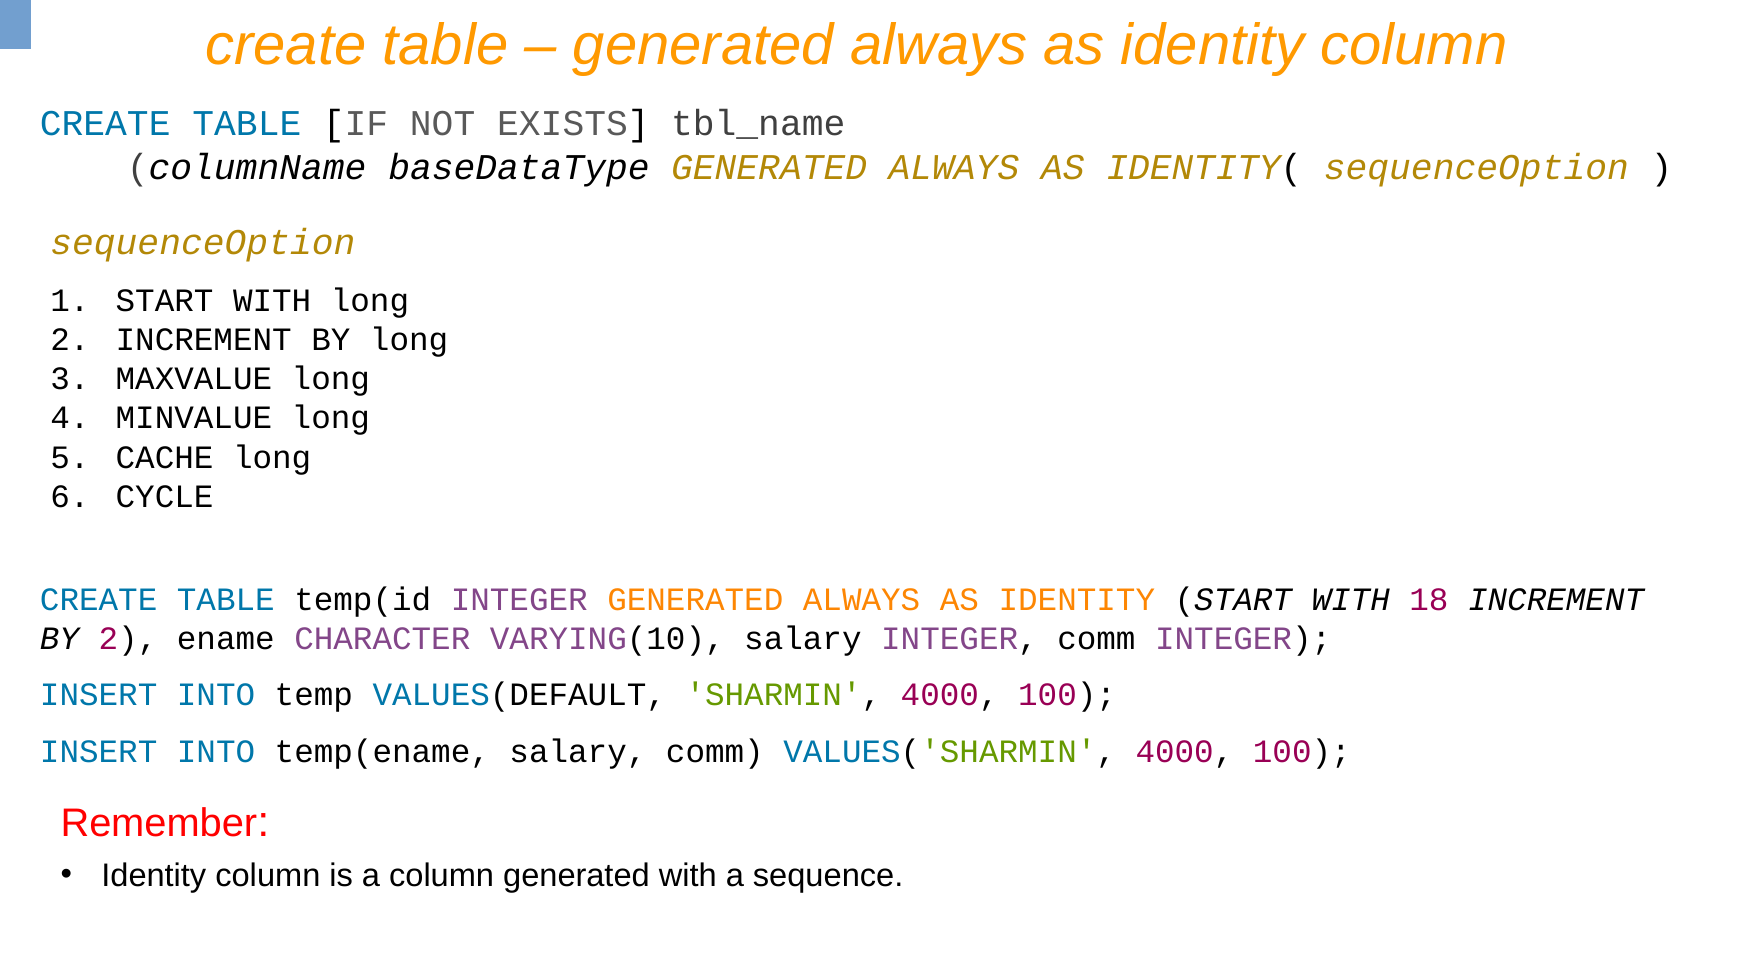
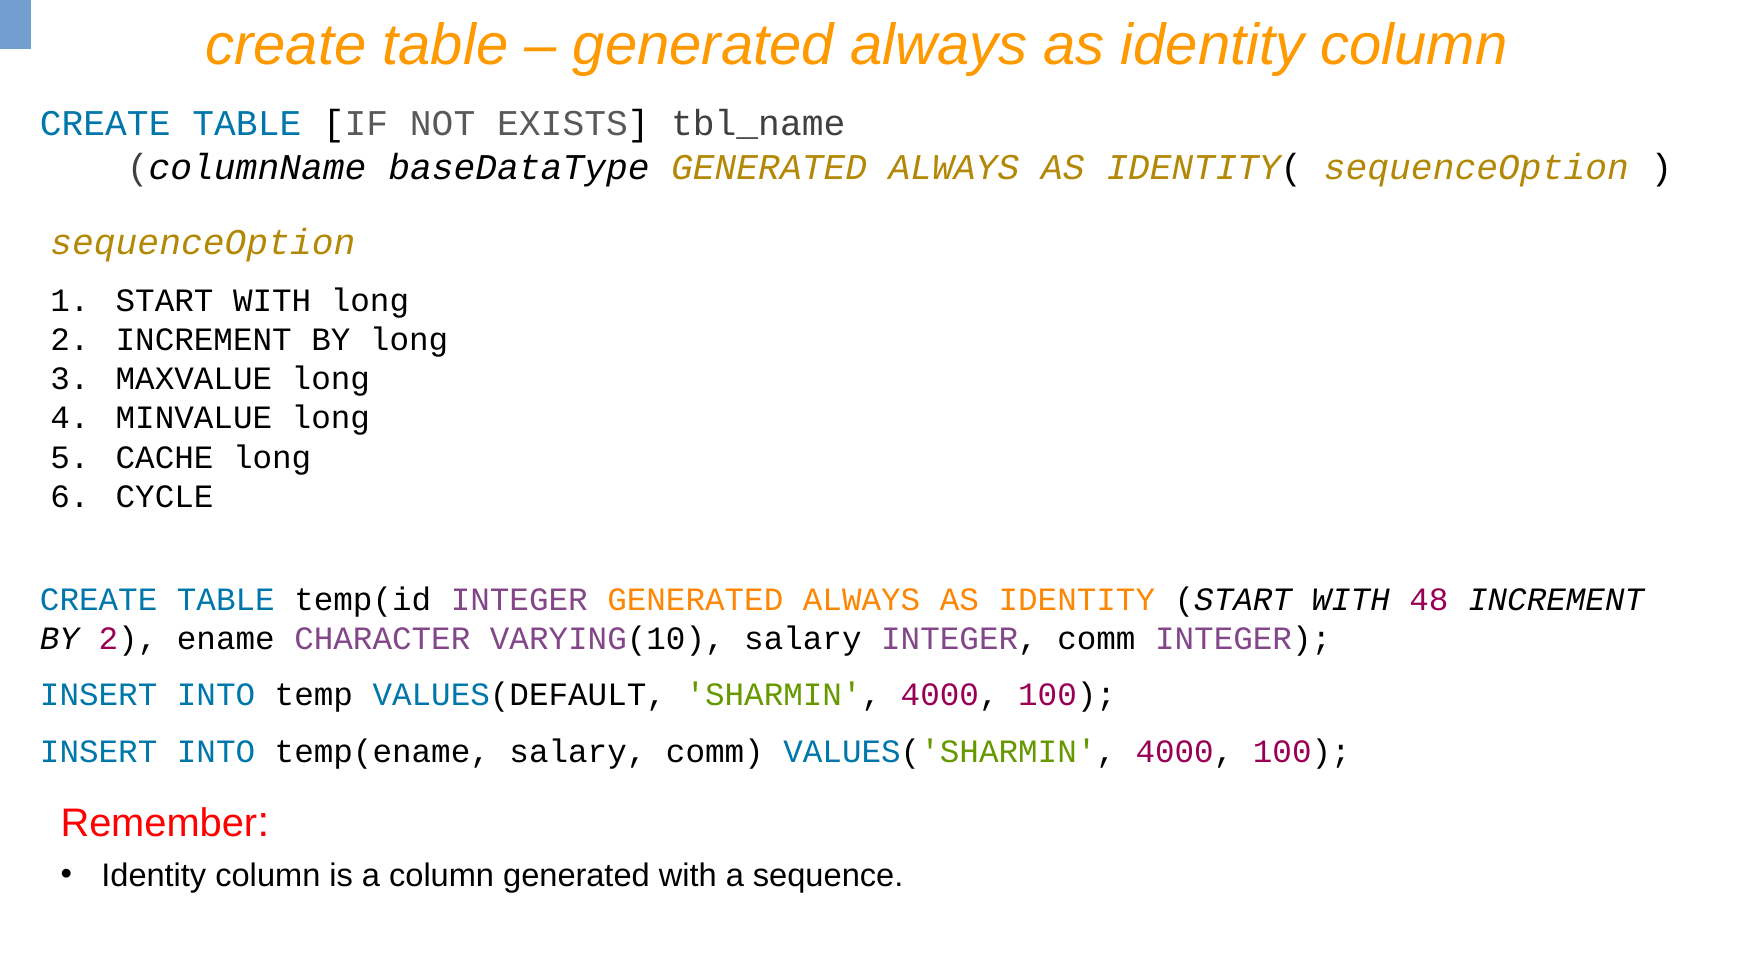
18: 18 -> 48
